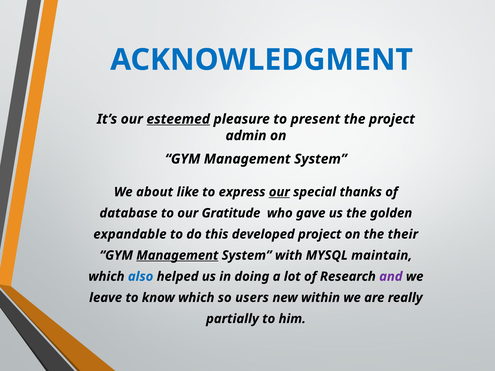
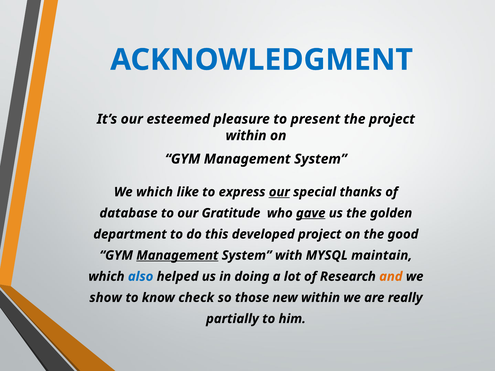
esteemed underline: present -> none
admin at (246, 136): admin -> within
We about: about -> which
gave underline: none -> present
expandable: expandable -> department
their: their -> good
and colour: purple -> orange
leave: leave -> show
know which: which -> check
users: users -> those
